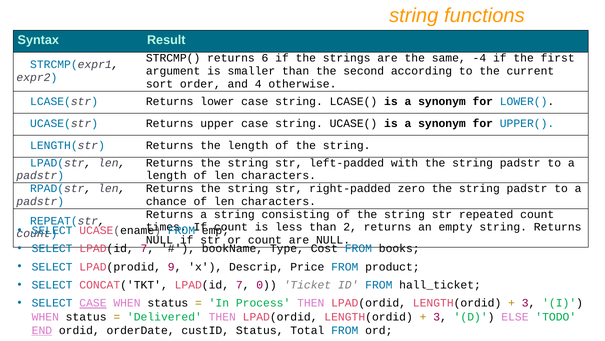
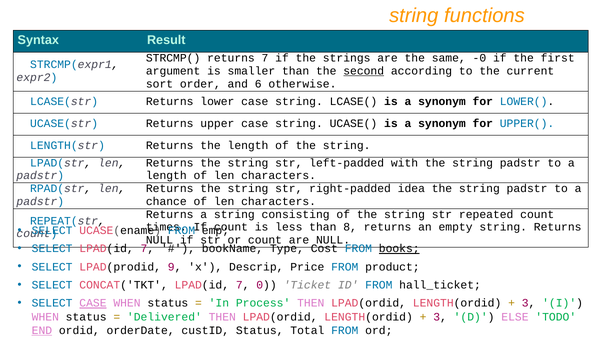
returns 6: 6 -> 7
-4: -4 -> -0
second underline: none -> present
4: 4 -> 6
zero: zero -> idea
2: 2 -> 8
books underline: none -> present
